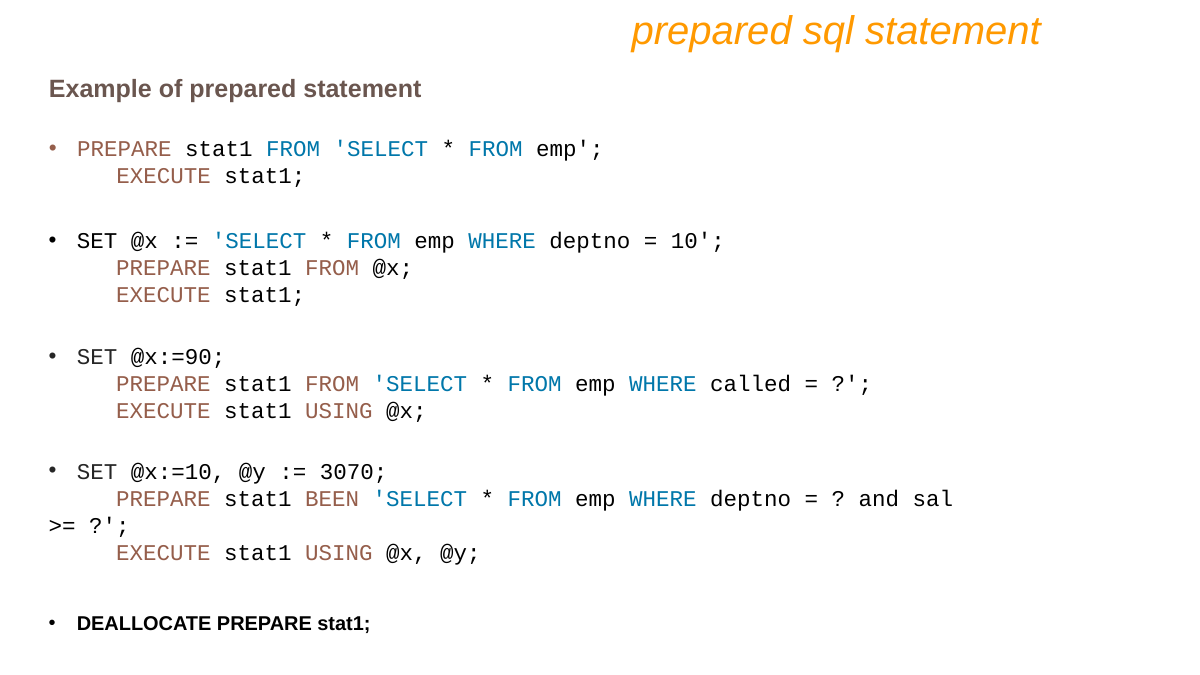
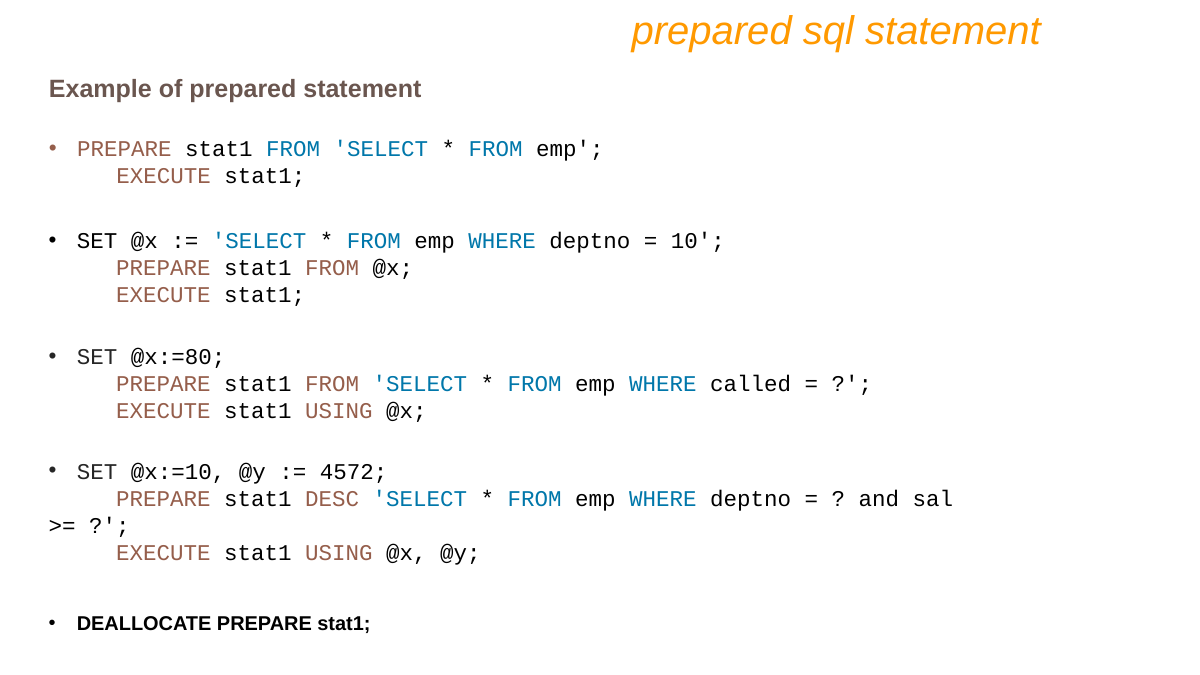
@x:=90: @x:=90 -> @x:=80
3070: 3070 -> 4572
BEEN: BEEN -> DESC
